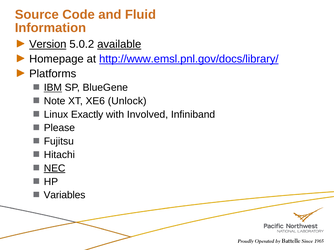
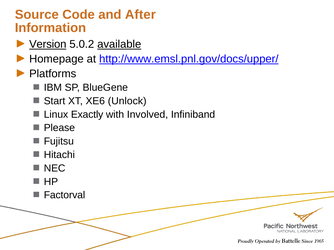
Fluid: Fluid -> After
http://www.emsl.pnl.gov/docs/library/: http://www.emsl.pnl.gov/docs/library/ -> http://www.emsl.pnl.gov/docs/upper/
IBM underline: present -> none
Note: Note -> Start
NEC underline: present -> none
Variables: Variables -> Factorval
